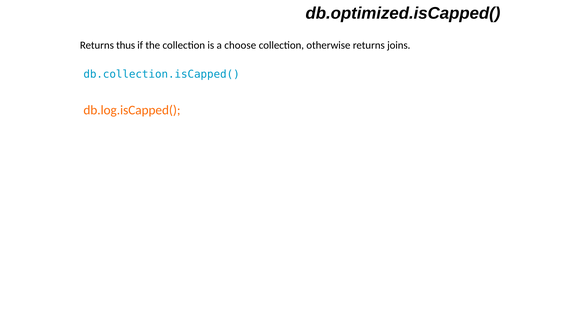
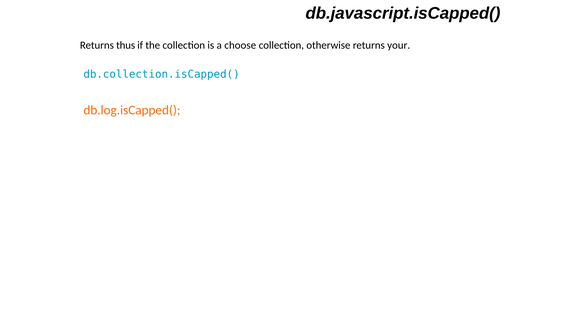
db.optimized.isCapped(: db.optimized.isCapped( -> db.javascript.isCapped(
joins: joins -> your
